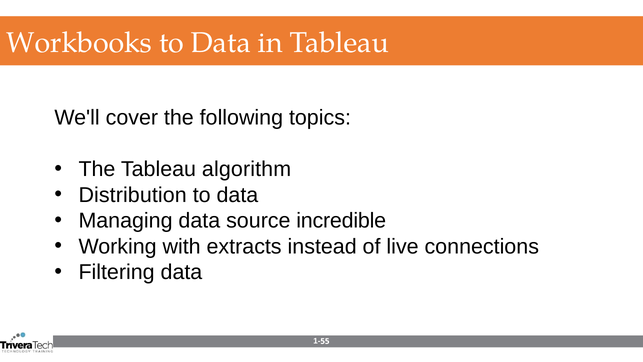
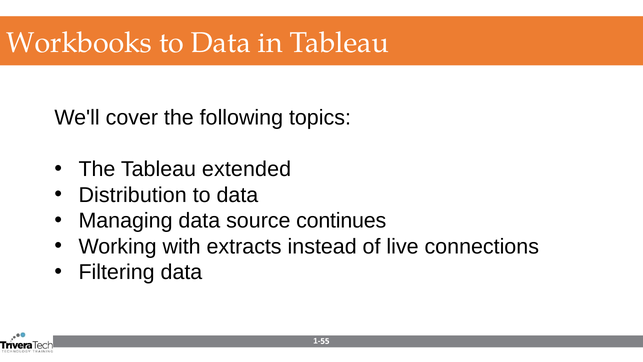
algorithm: algorithm -> extended
incredible: incredible -> continues
